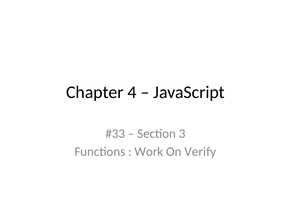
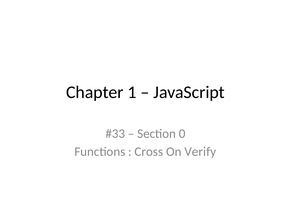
4: 4 -> 1
3: 3 -> 0
Work: Work -> Cross
